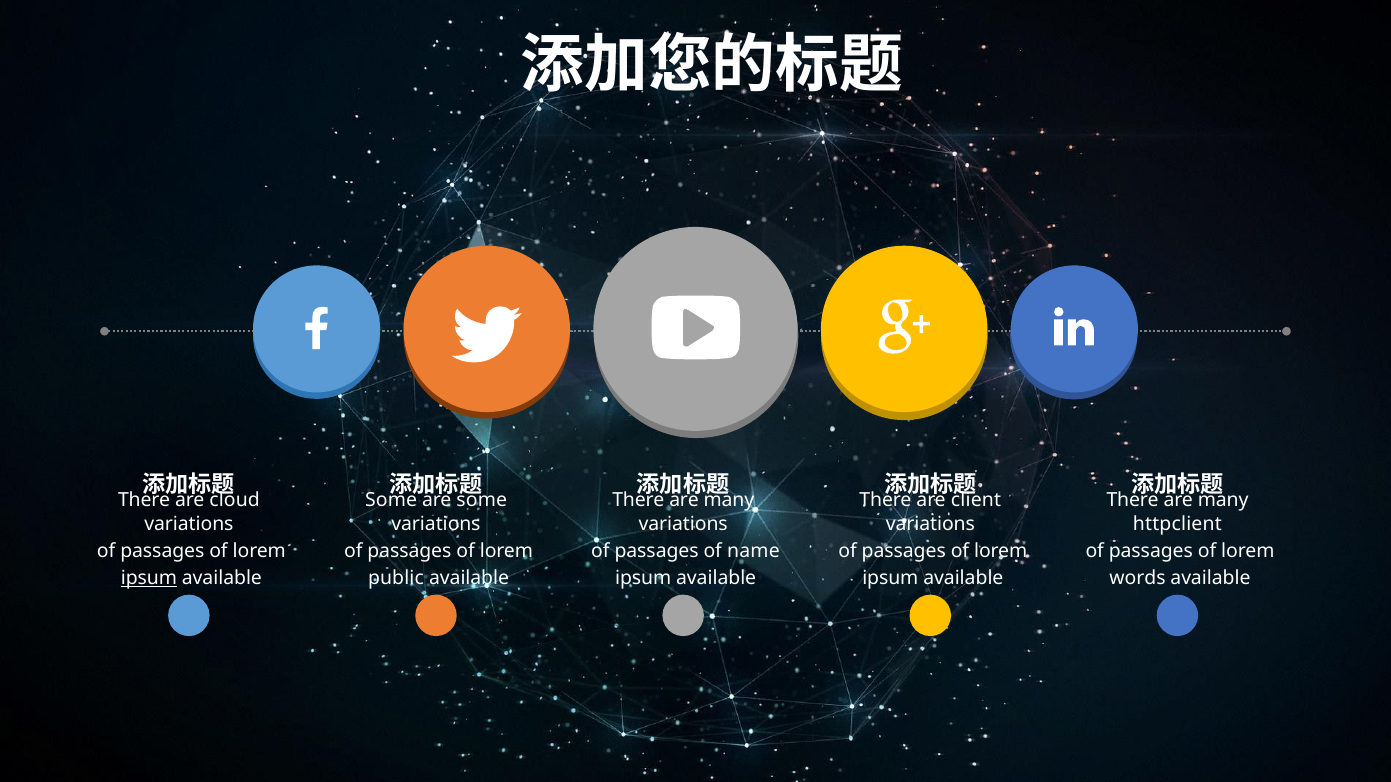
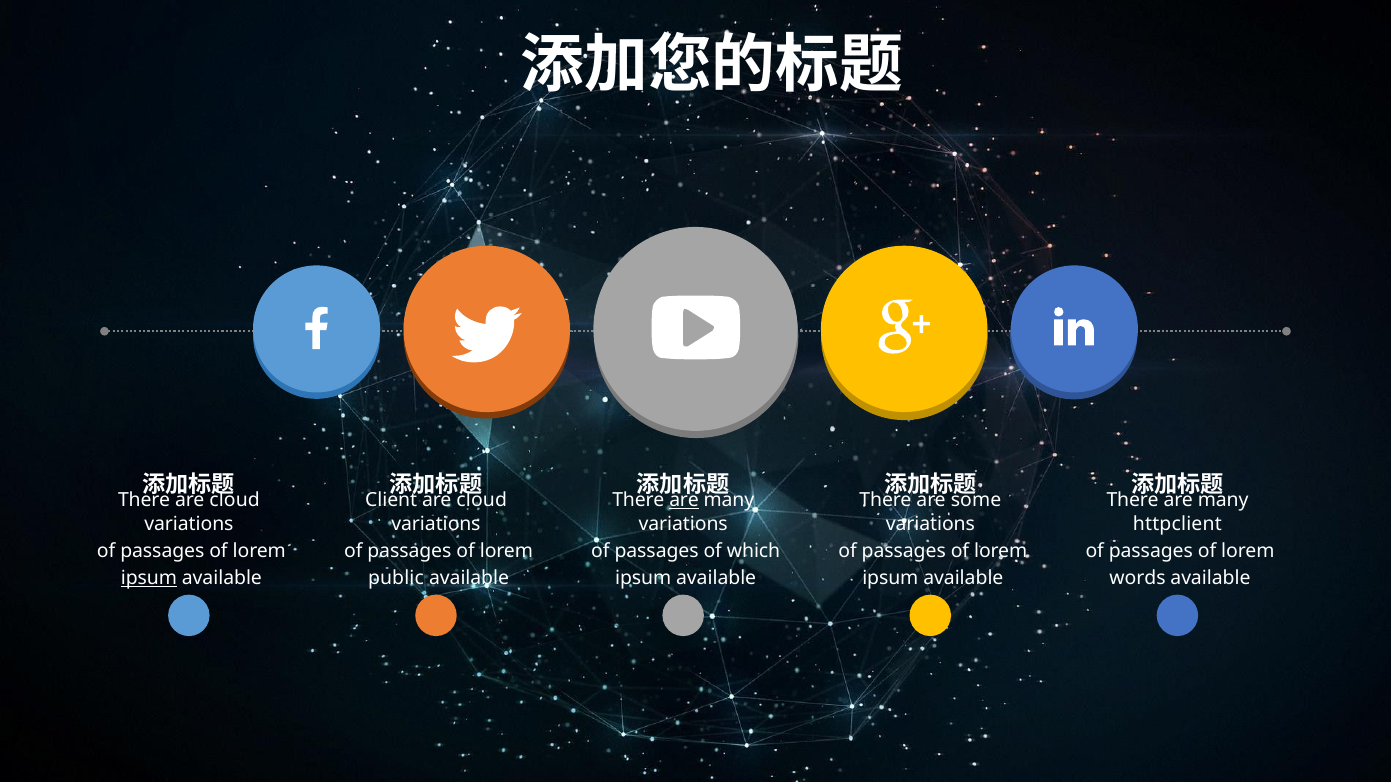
Some at (391, 501): Some -> Client
some at (482, 501): some -> cloud
are at (684, 501) underline: none -> present
client: client -> some
name: name -> which
